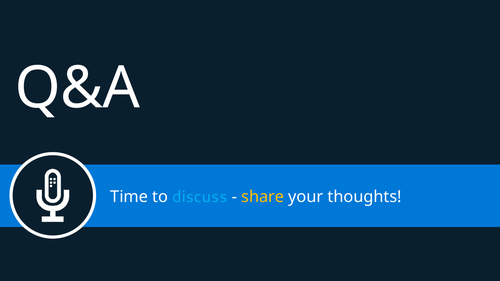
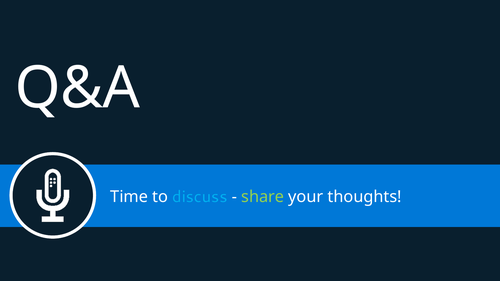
share colour: yellow -> light green
